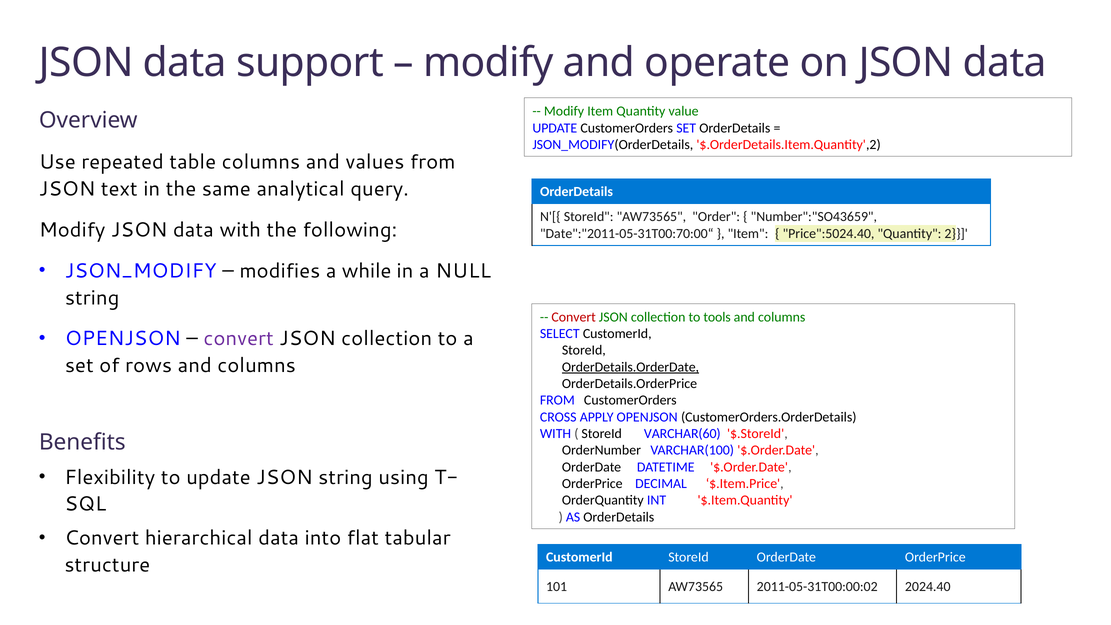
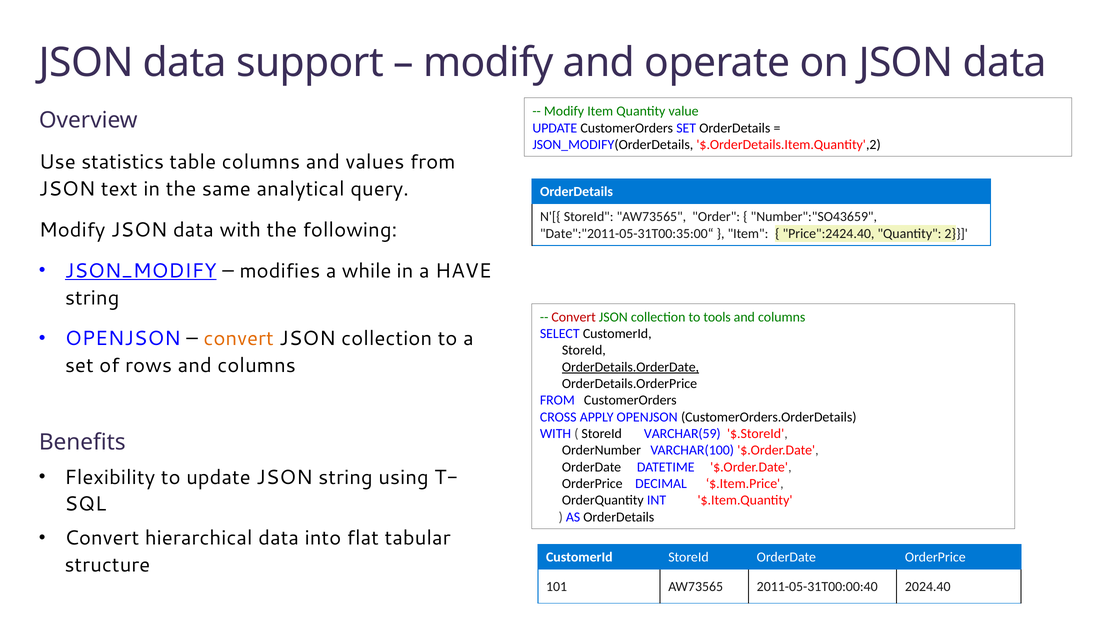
repeated: repeated -> statistics
Date":"2011-05-31T00:70:00“: Date":"2011-05-31T00:70:00“ -> Date":"2011-05-31T00:35:00“
Price":5024.40: Price":5024.40 -> Price":2424.40
JSON_MODIFY underline: none -> present
NULL: NULL -> HAVE
convert at (239, 339) colour: purple -> orange
VARCHAR(60: VARCHAR(60 -> VARCHAR(59
2011-05-31T00:00:02: 2011-05-31T00:00:02 -> 2011-05-31T00:00:40
